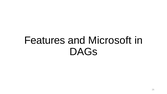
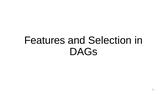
Microsoft: Microsoft -> Selection
